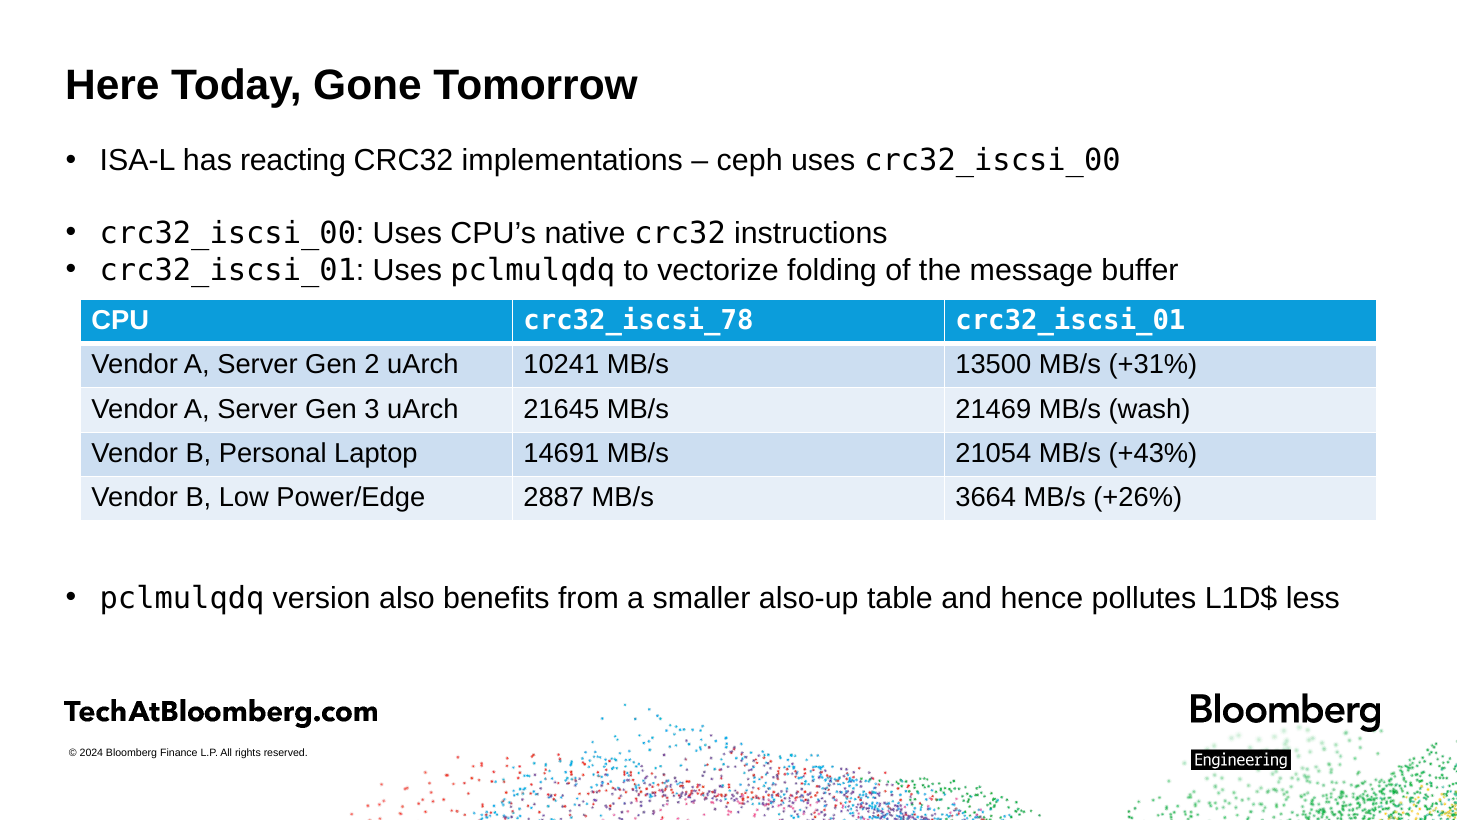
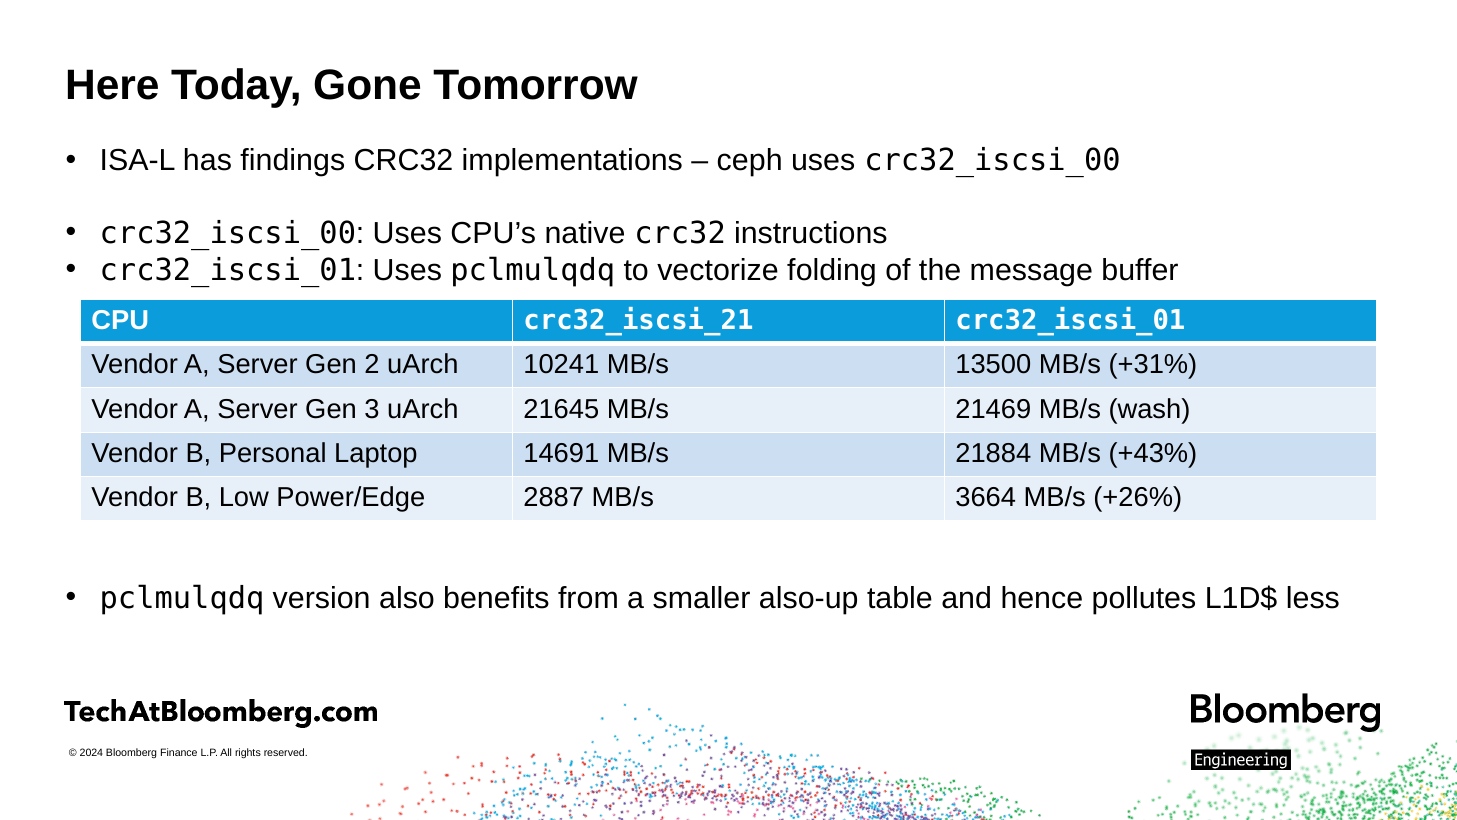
reacting: reacting -> findings
crc32_iscsi_78: crc32_iscsi_78 -> crc32_iscsi_21
21054: 21054 -> 21884
